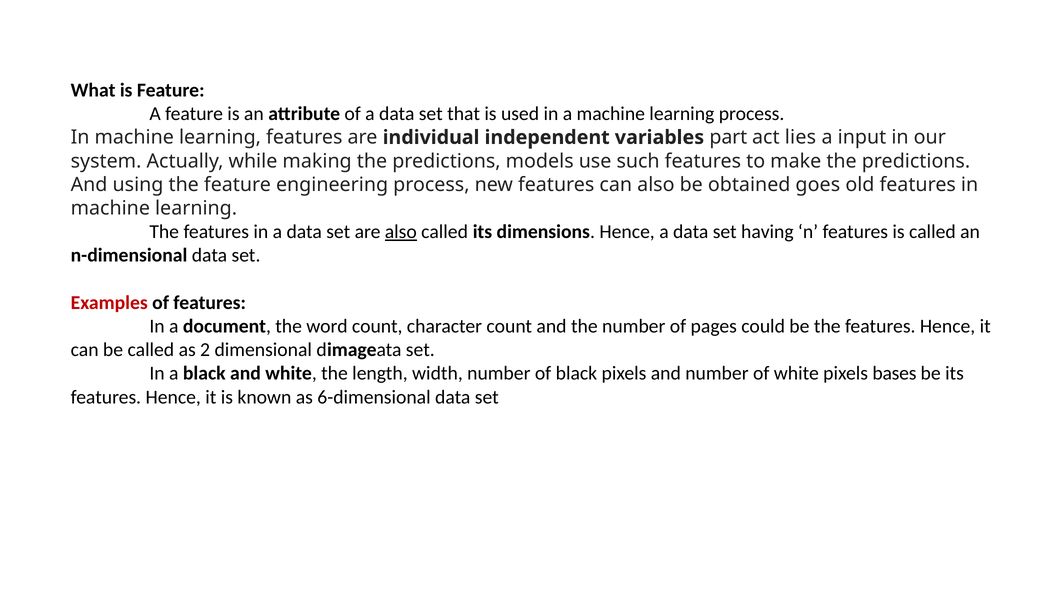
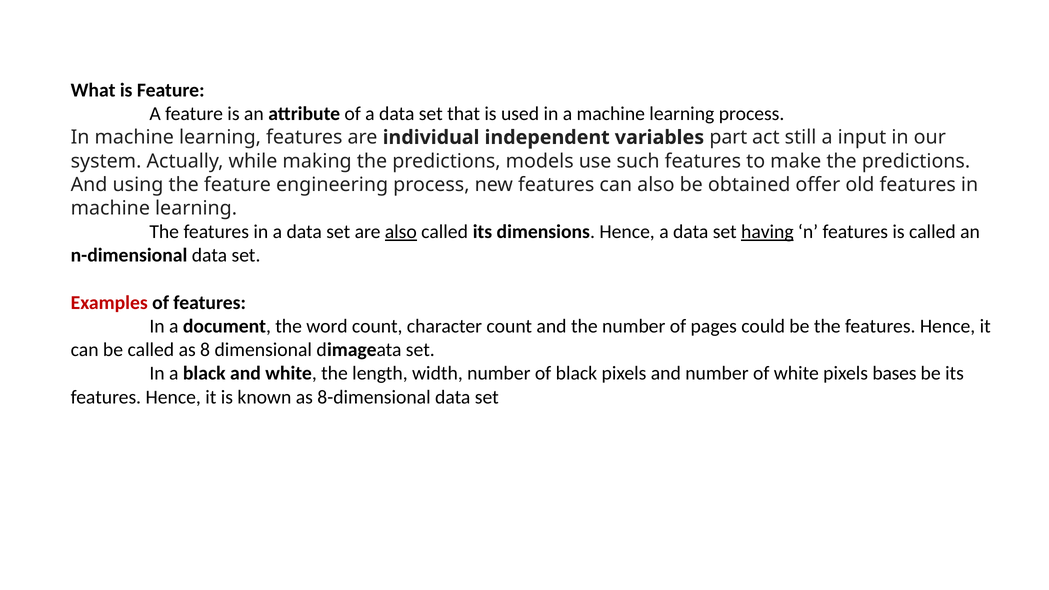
lies: lies -> still
goes: goes -> offer
having underline: none -> present
2: 2 -> 8
6-dimensional: 6-dimensional -> 8-dimensional
